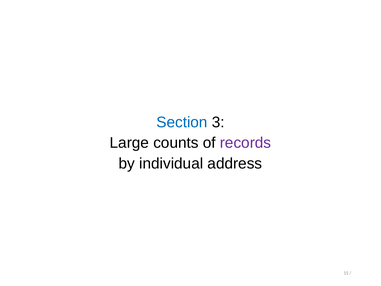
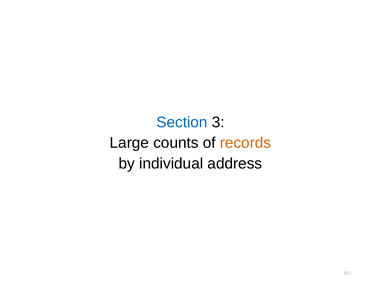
records colour: purple -> orange
